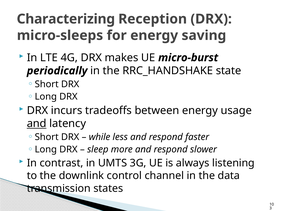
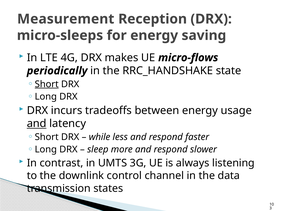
Characterizing: Characterizing -> Measurement
micro-burst: micro-burst -> micro-flows
Short at (47, 84) underline: none -> present
